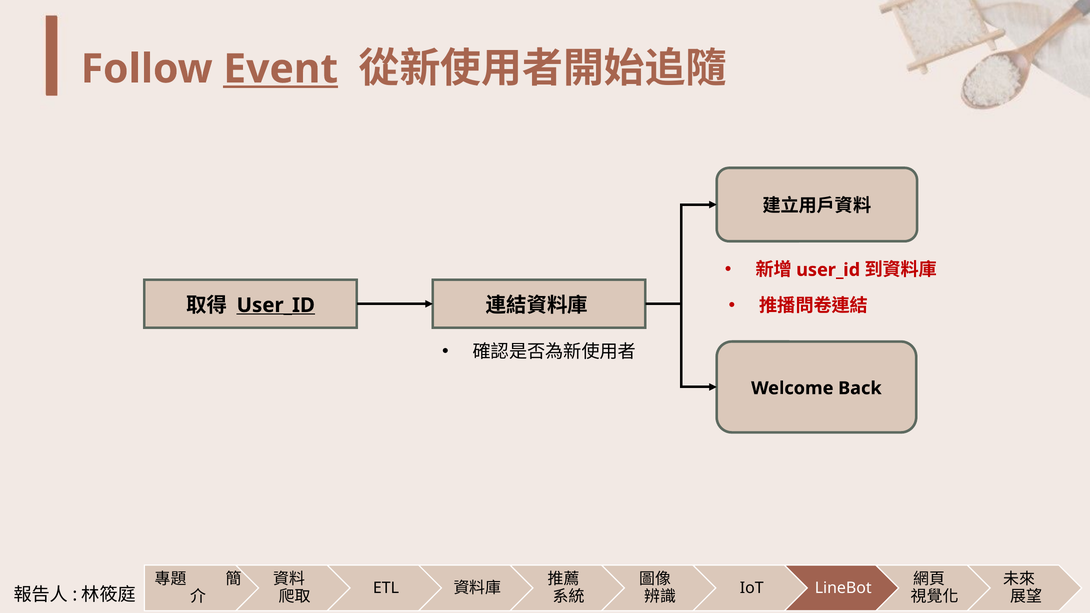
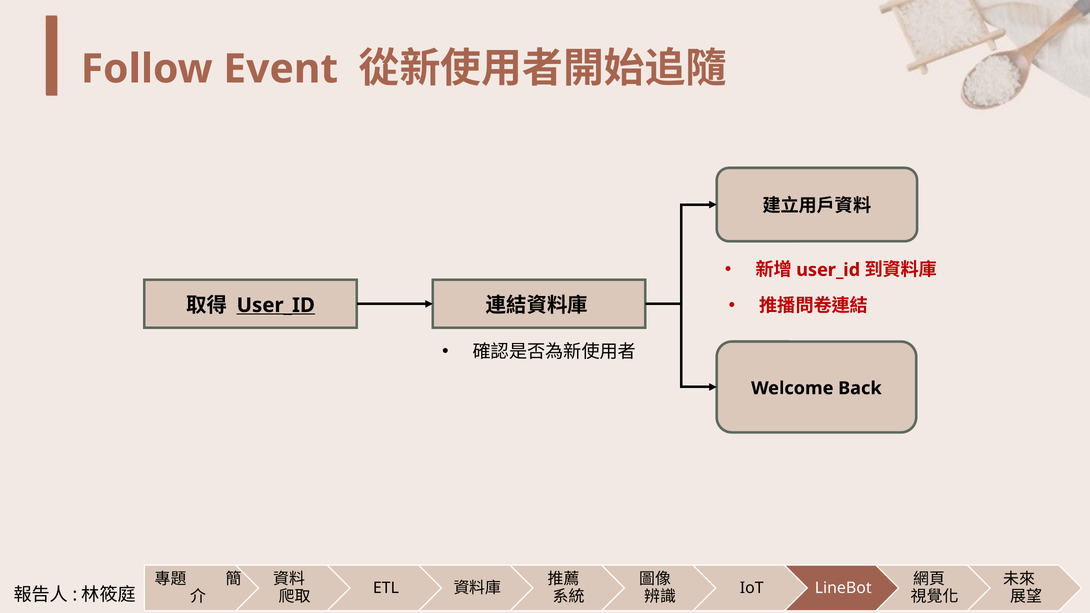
Event underline: present -> none
